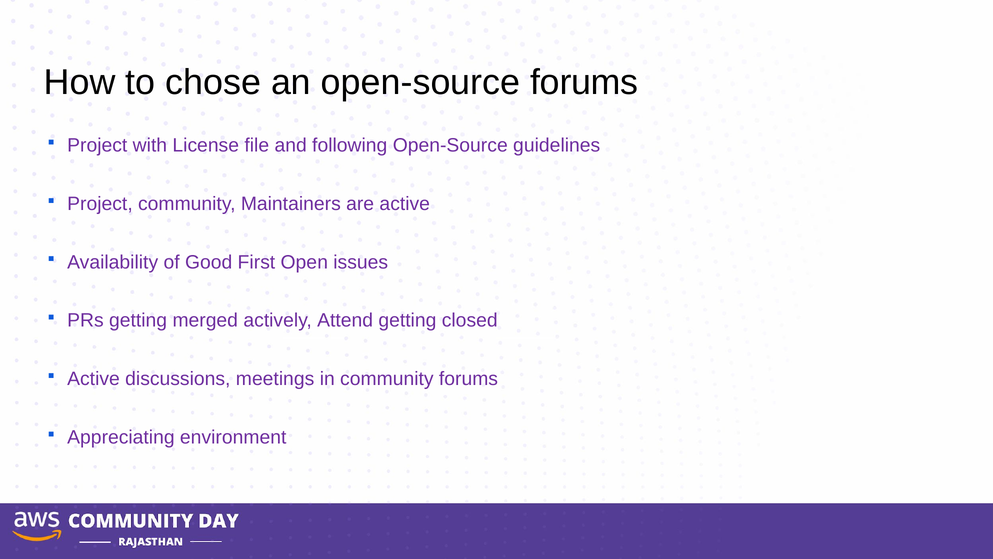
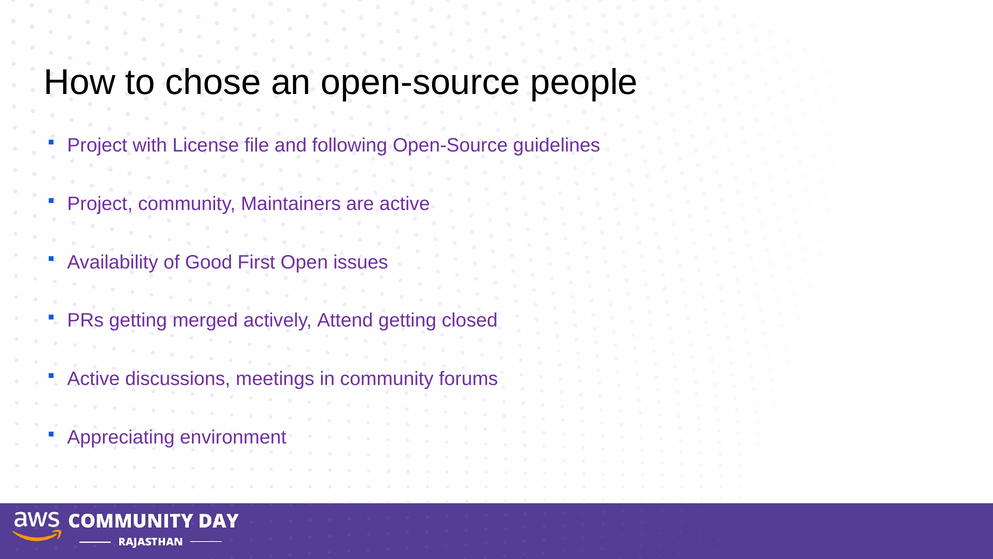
open-source forums: forums -> people
